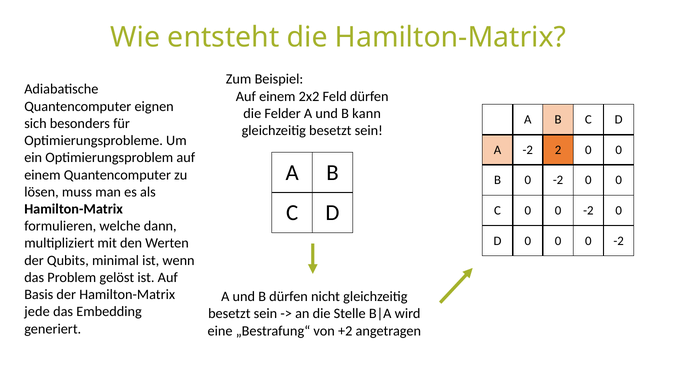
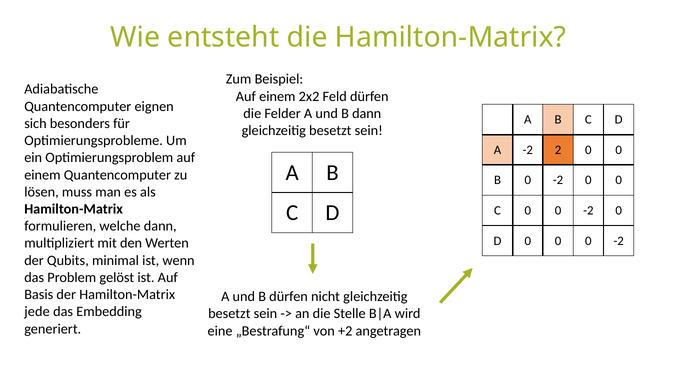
B kann: kann -> dann
